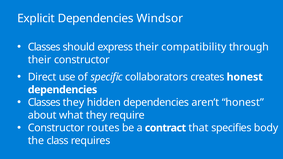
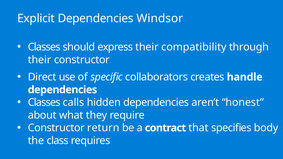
creates honest: honest -> handle
Classes they: they -> calls
routes: routes -> return
